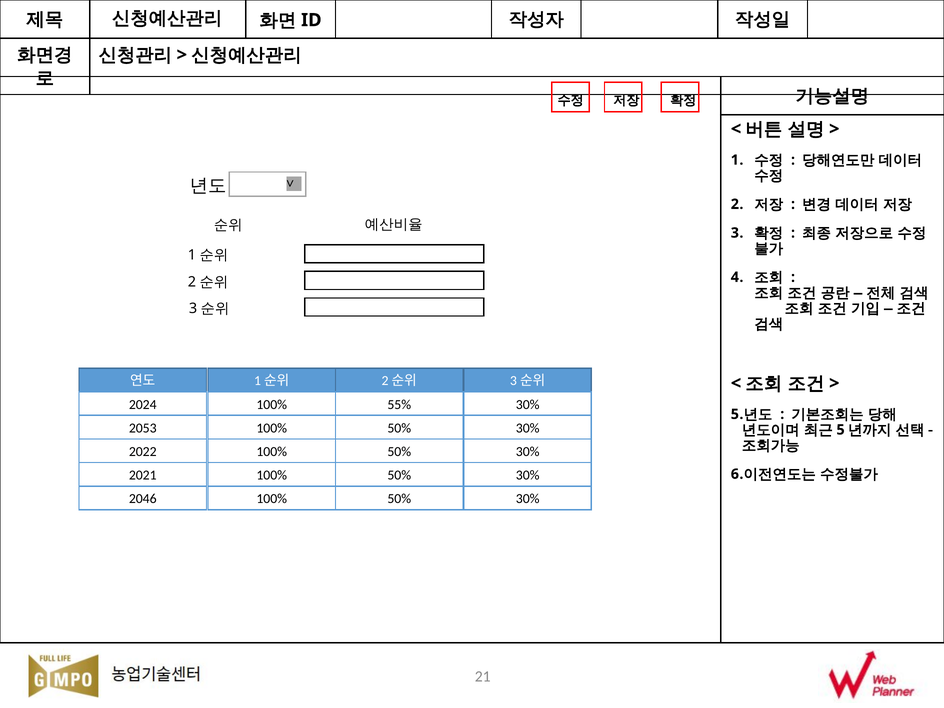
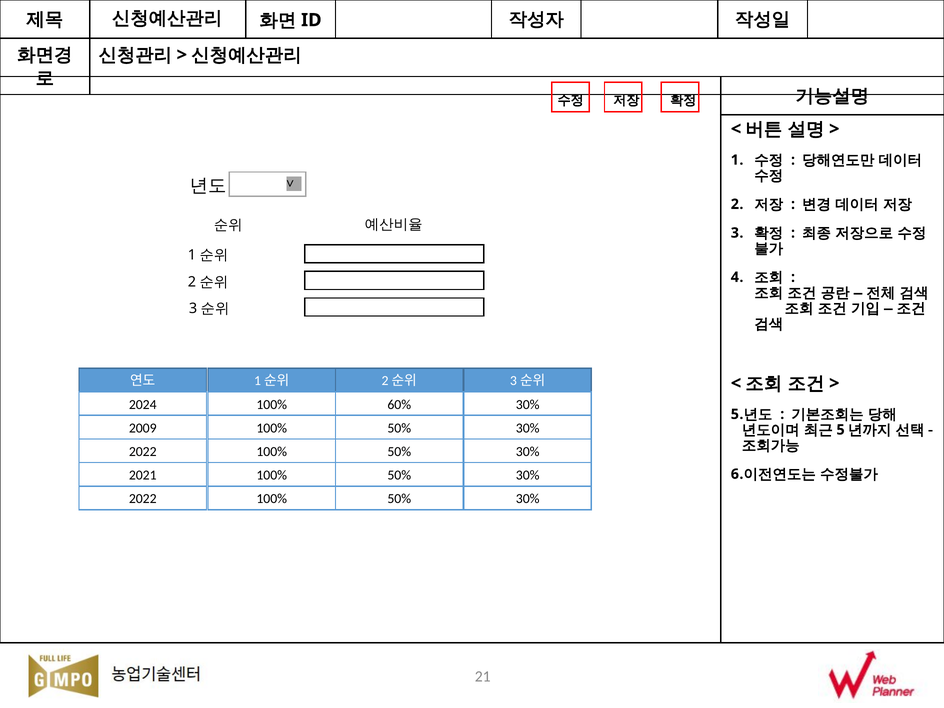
55%: 55% -> 60%
2053: 2053 -> 2009
2046 at (143, 499): 2046 -> 2022
